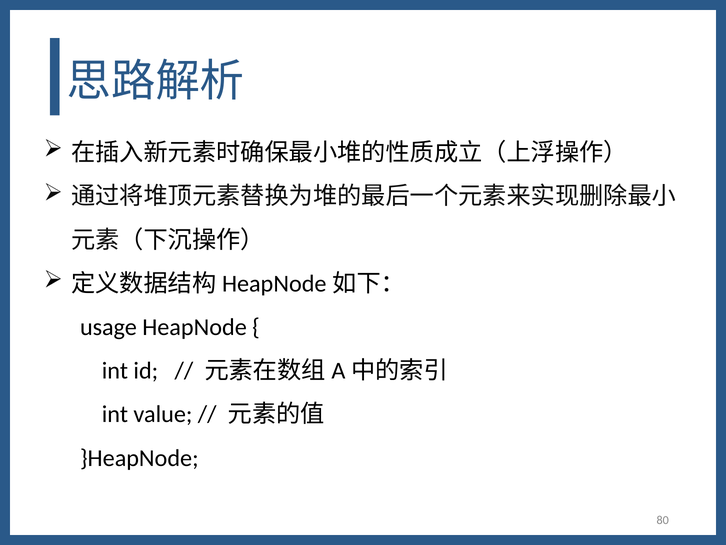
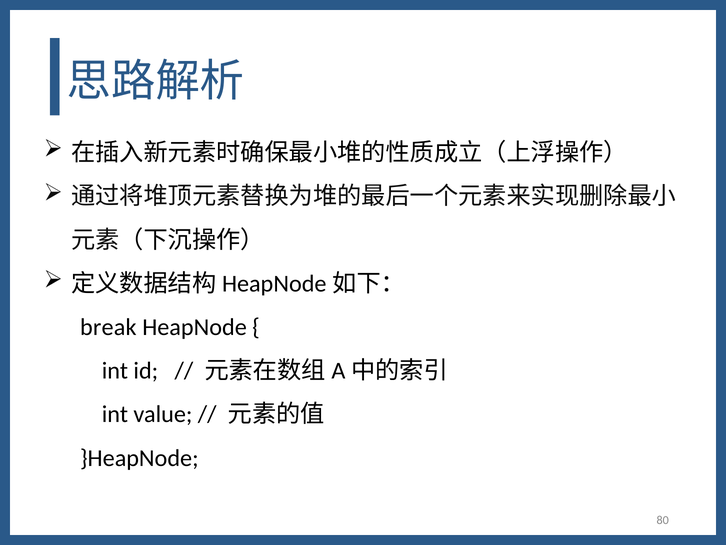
usage: usage -> break
